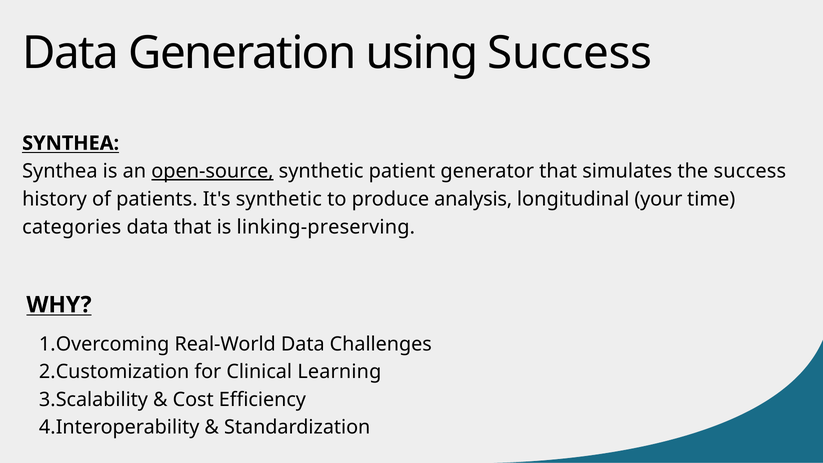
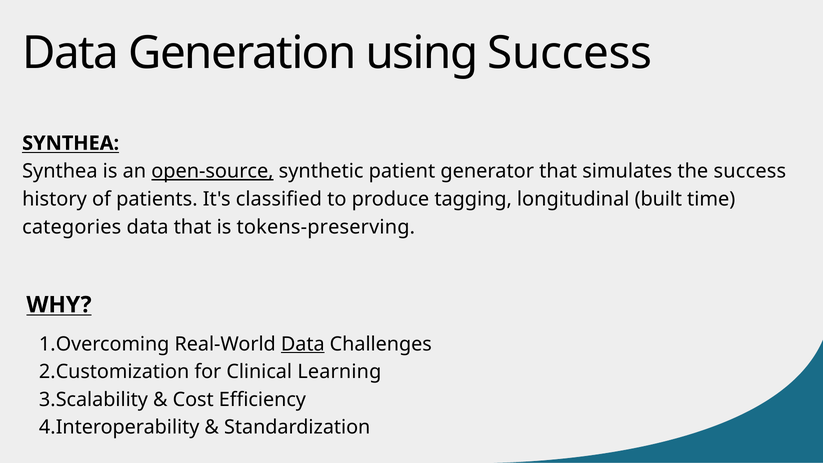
It's synthetic: synthetic -> classified
analysis: analysis -> tagging
your: your -> built
linking-preserving: linking-preserving -> tokens-preserving
Data at (303, 344) underline: none -> present
